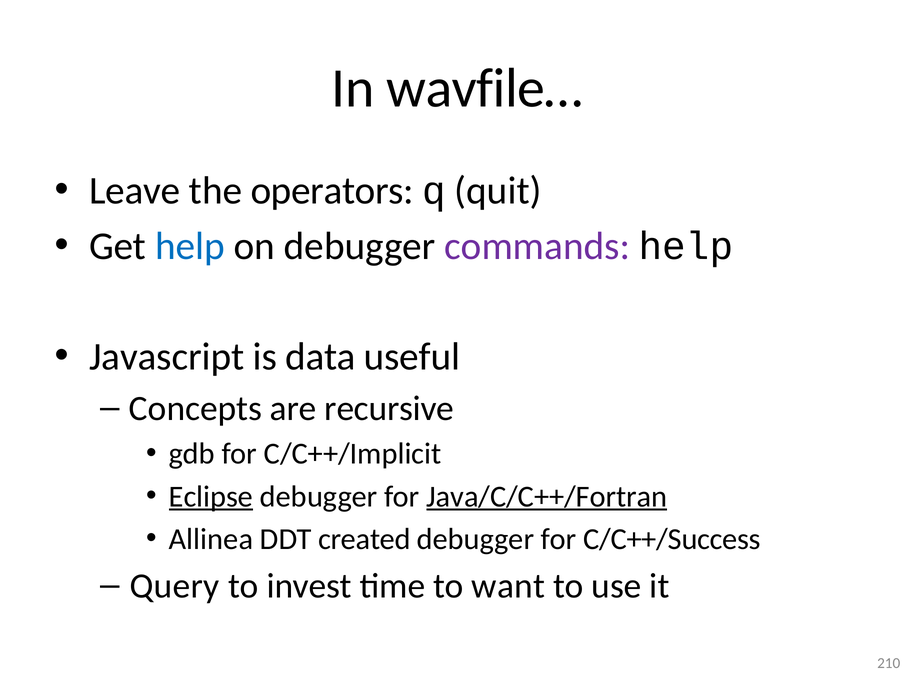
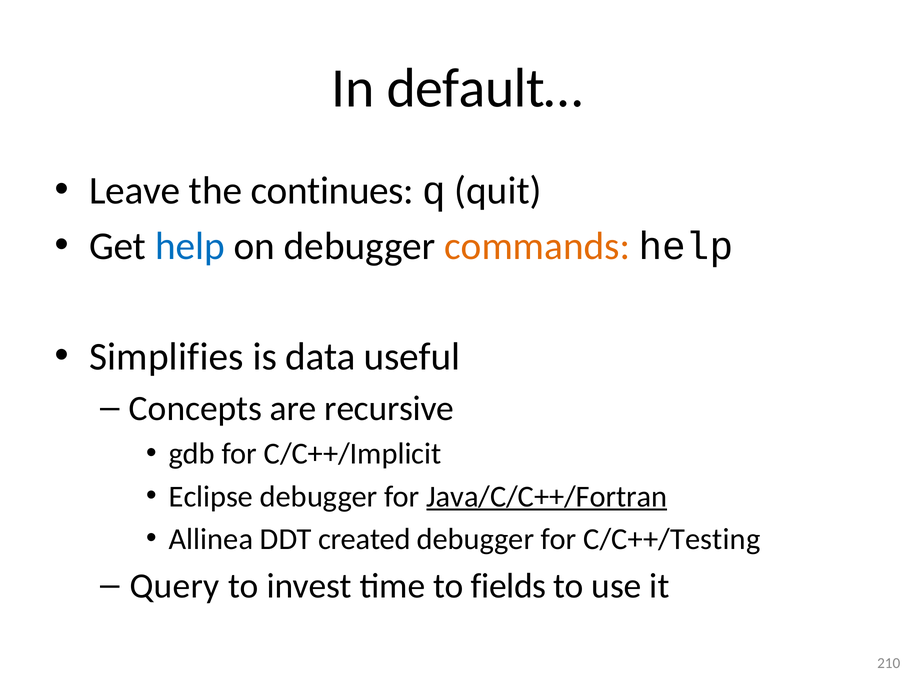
wavfile…: wavfile… -> default…
operators: operators -> continues
commands colour: purple -> orange
Javascript: Javascript -> Simplifies
Eclipse underline: present -> none
C/C++/Success: C/C++/Success -> C/C++/Testing
want: want -> fields
